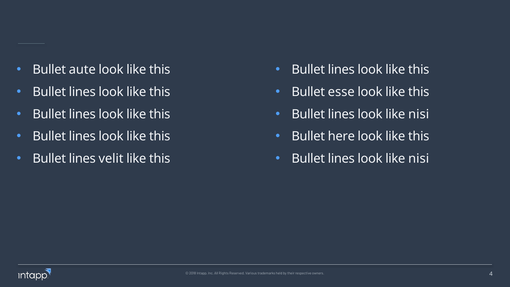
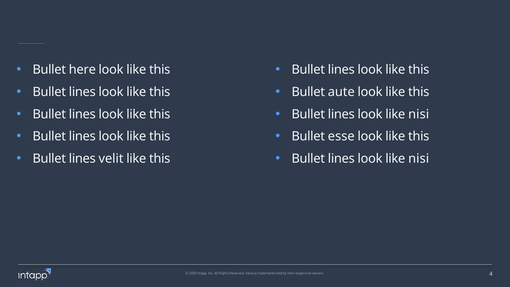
aute: aute -> here
esse: esse -> aute
here: here -> esse
